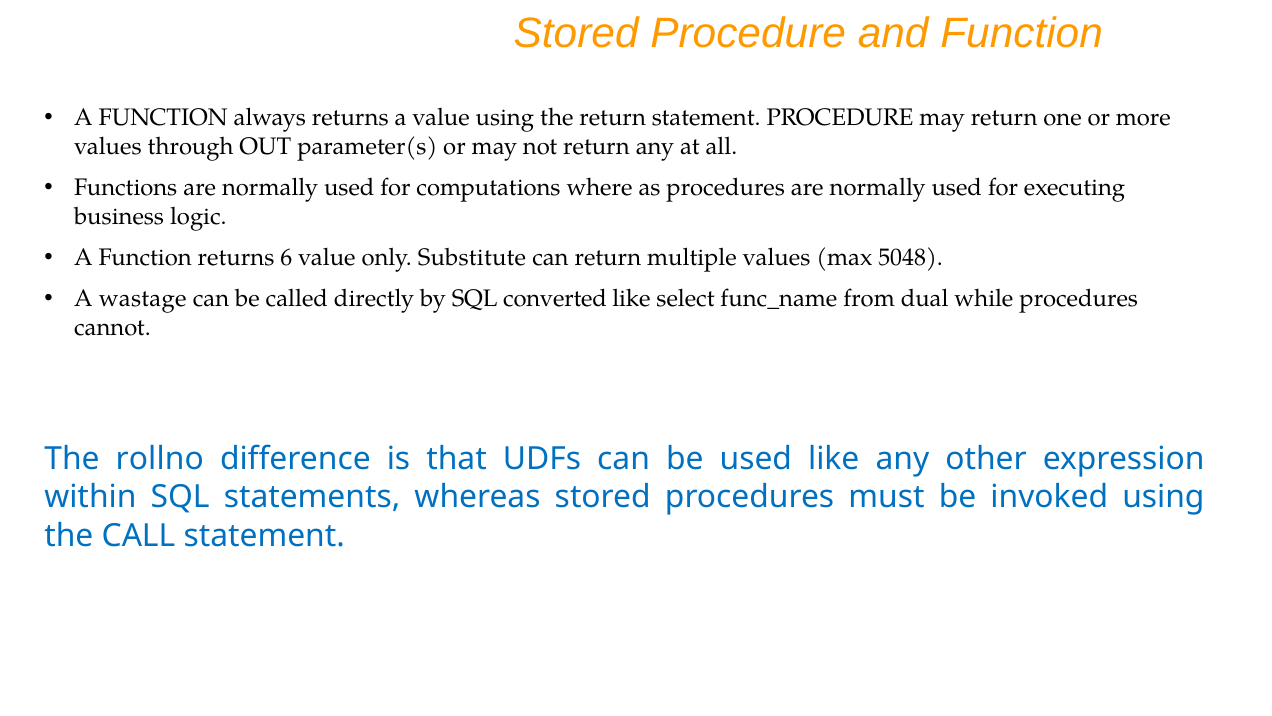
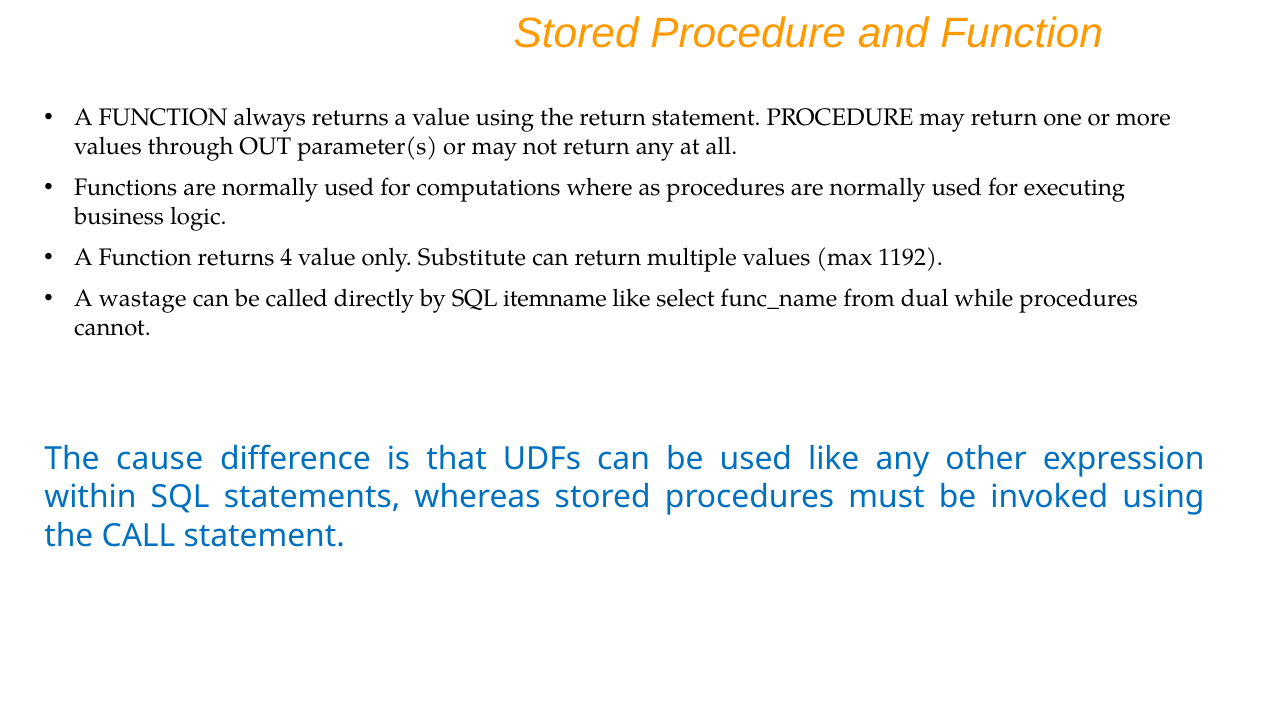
6: 6 -> 4
5048: 5048 -> 1192
converted: converted -> itemname
rollno: rollno -> cause
